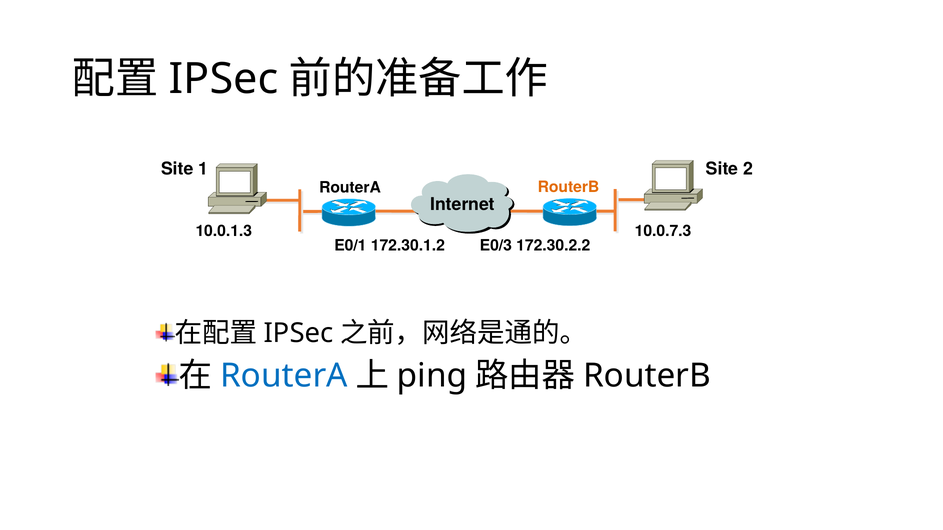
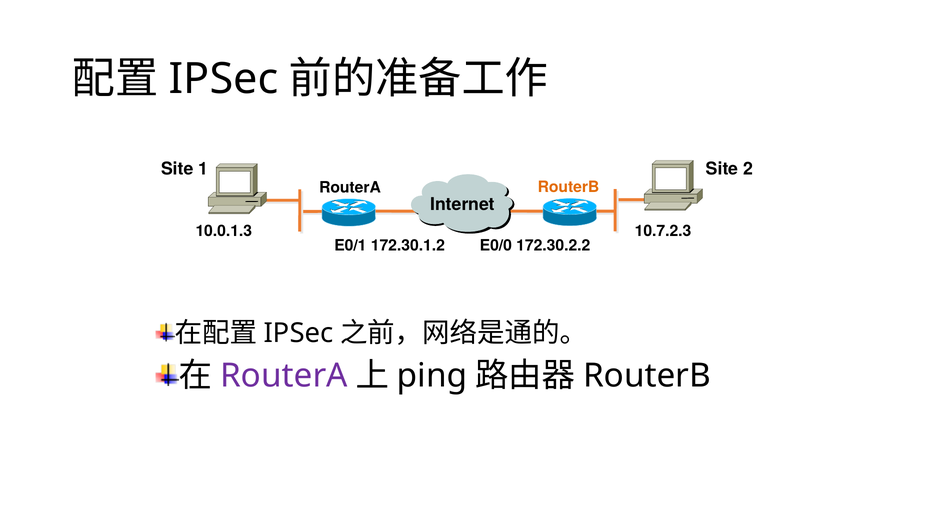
10.0.7.3: 10.0.7.3 -> 10.7.2.3
E0/3: E0/3 -> E0/0
RouterA at (284, 376) colour: blue -> purple
